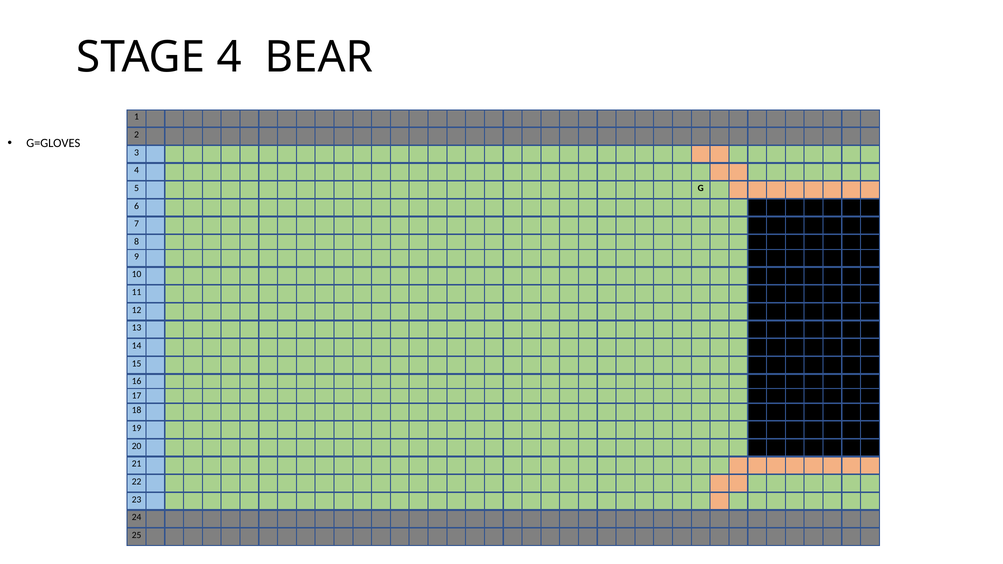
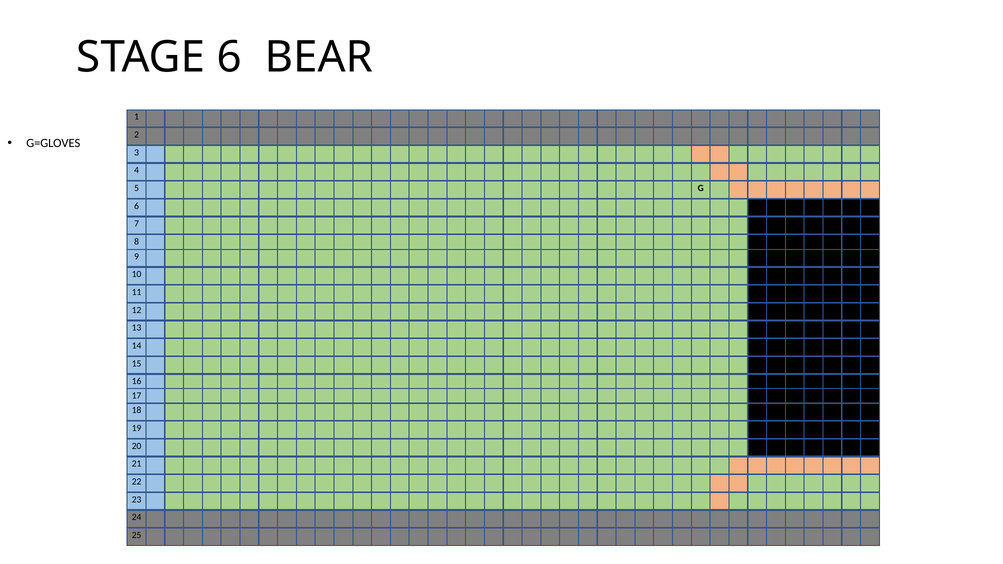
STAGE 4: 4 -> 6
